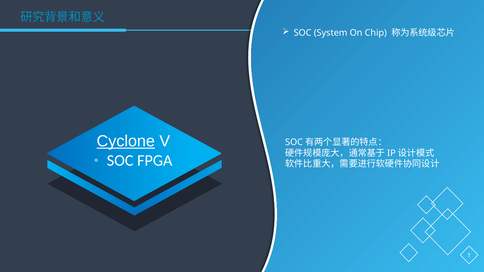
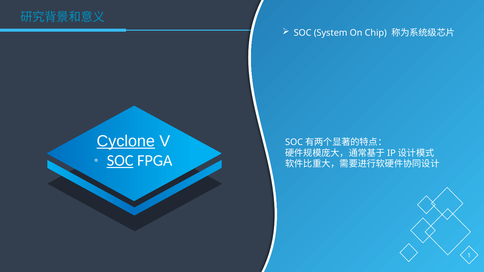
SOC at (120, 161) underline: none -> present
